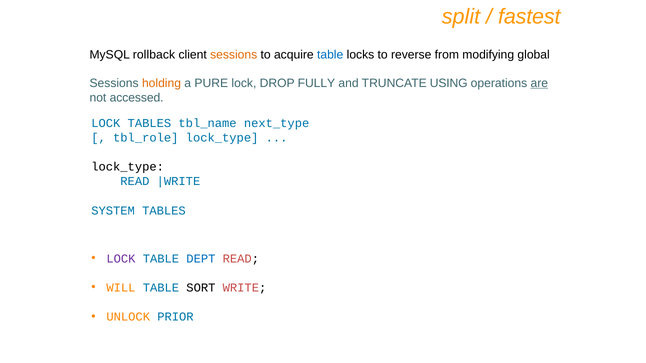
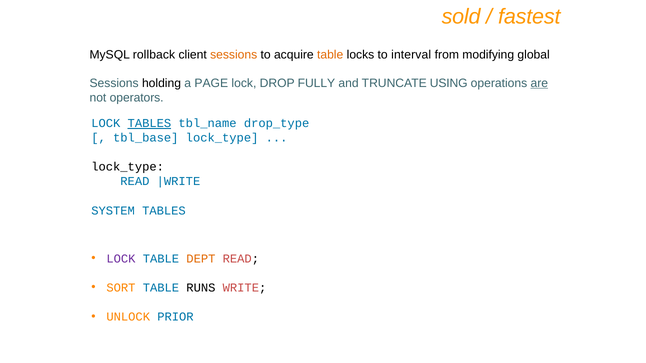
split: split -> sold
table at (330, 55) colour: blue -> orange
reverse: reverse -> interval
holding colour: orange -> black
PURE: PURE -> PAGE
accessed: accessed -> operators
TABLES at (149, 124) underline: none -> present
next_type: next_type -> drop_type
tbl_role: tbl_role -> tbl_base
DEPT colour: blue -> orange
WILL: WILL -> SORT
SORT: SORT -> RUNS
